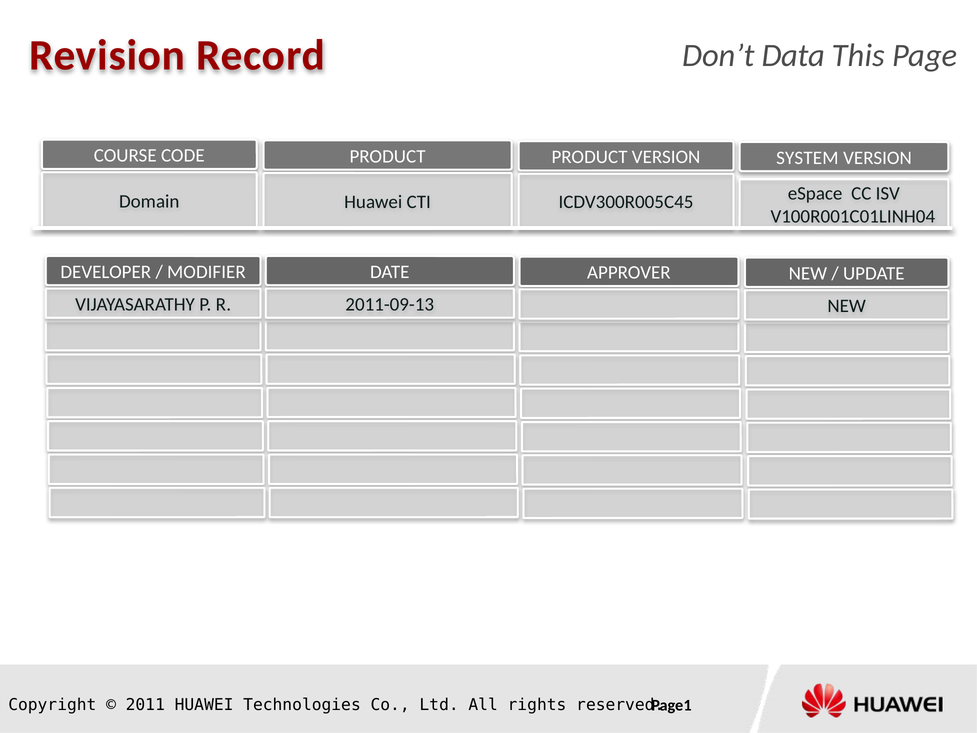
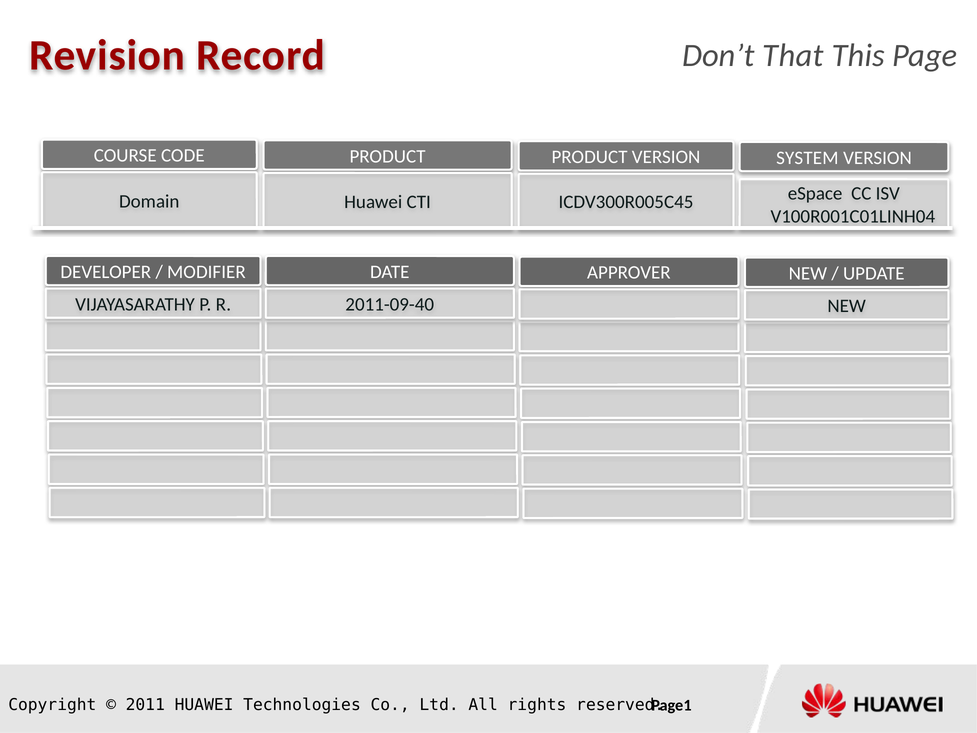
Data: Data -> That
2011-09-13: 2011-09-13 -> 2011-09-40
